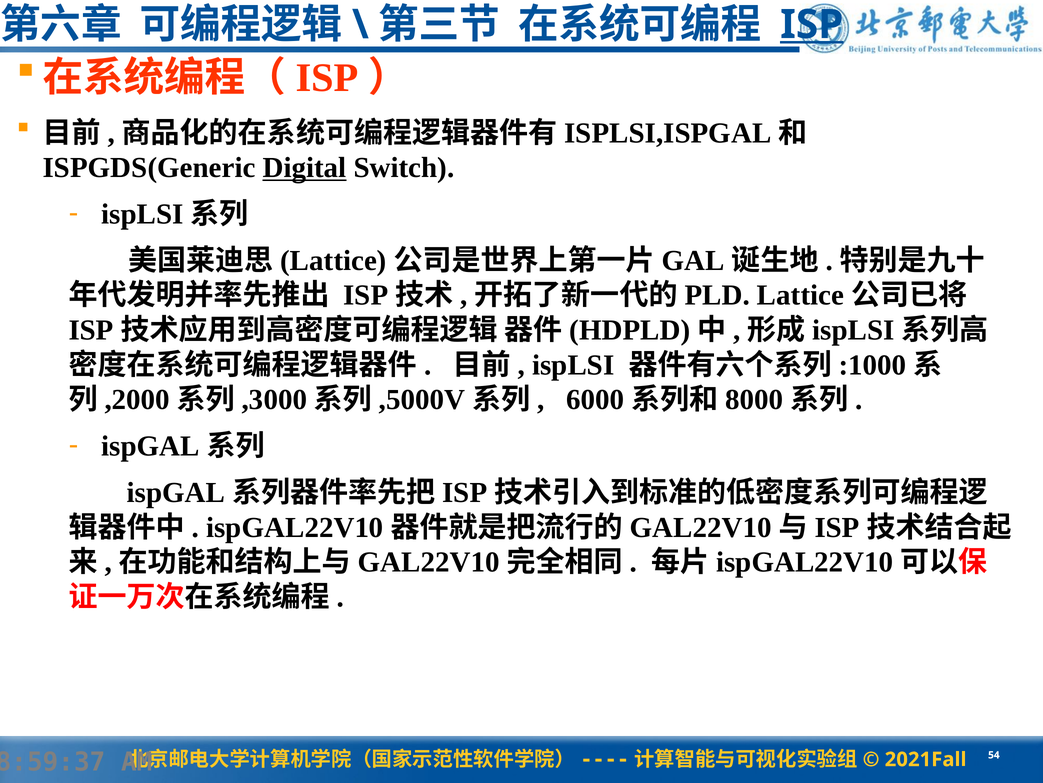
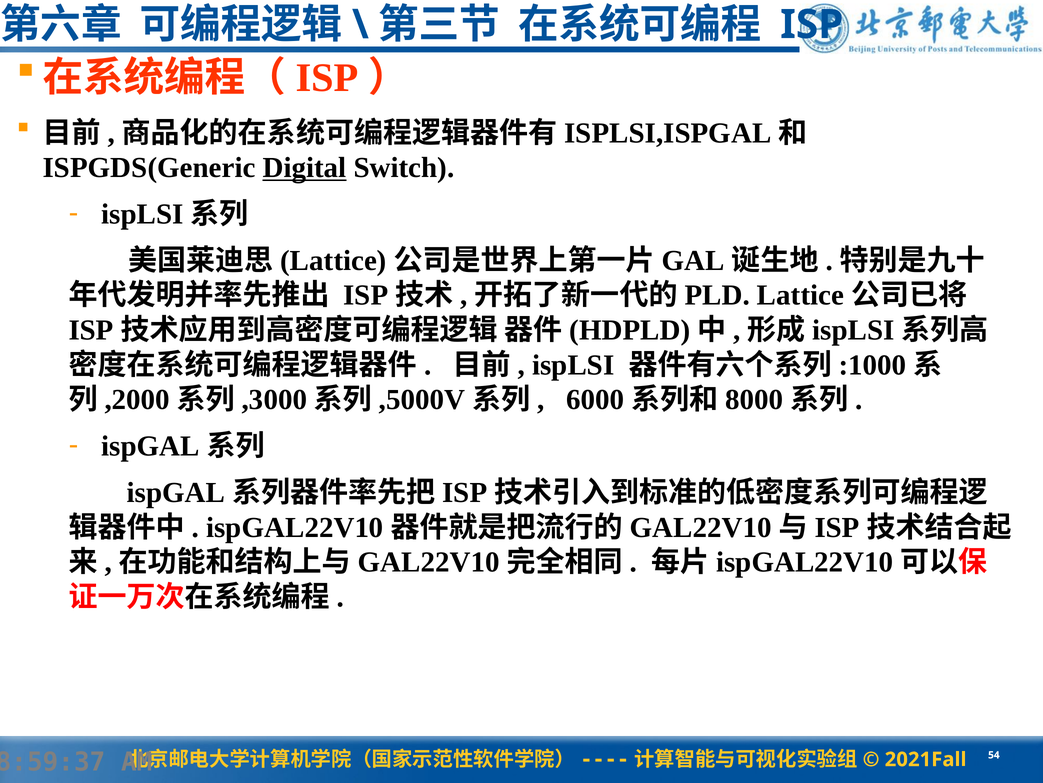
ISP at (812, 25) underline: present -> none
